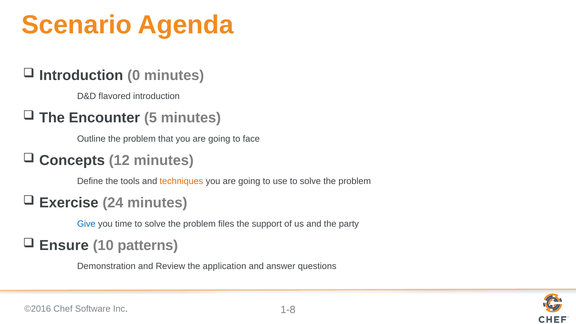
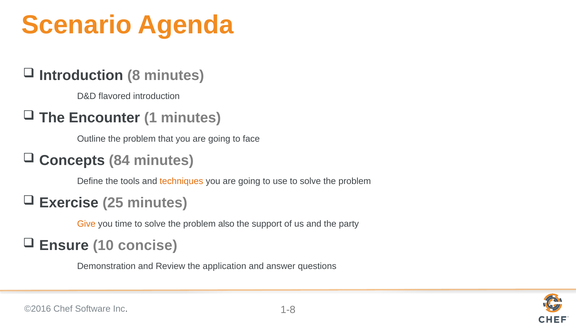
0: 0 -> 8
5: 5 -> 1
12: 12 -> 84
24: 24 -> 25
Give colour: blue -> orange
files: files -> also
patterns: patterns -> concise
